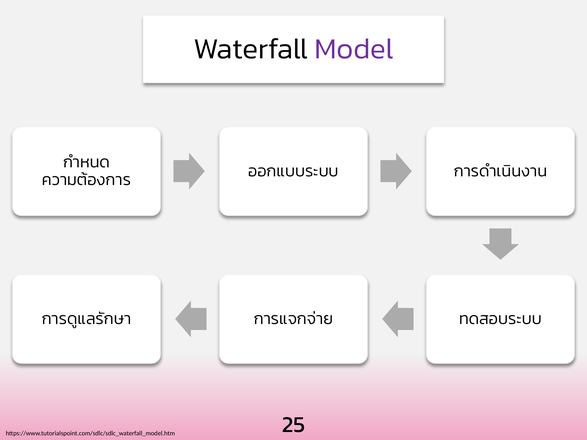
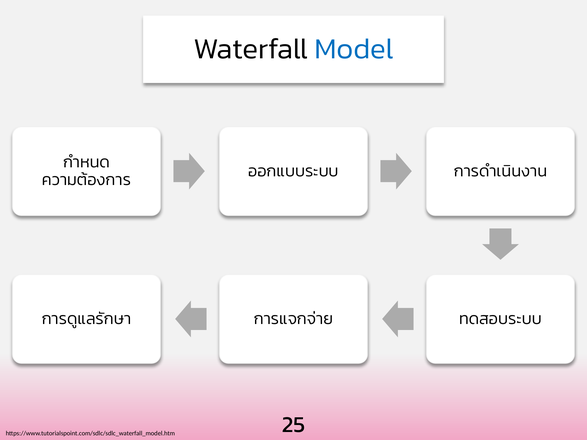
Model colour: purple -> blue
